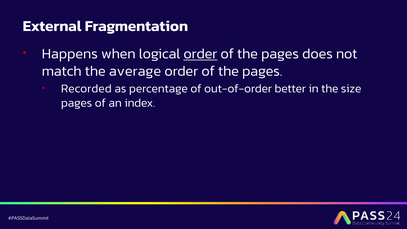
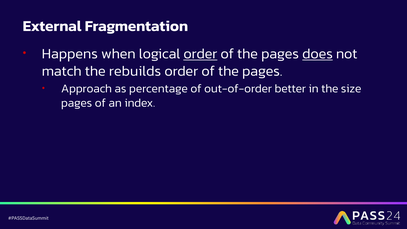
does underline: none -> present
average: average -> rebuilds
Recorded: Recorded -> Approach
